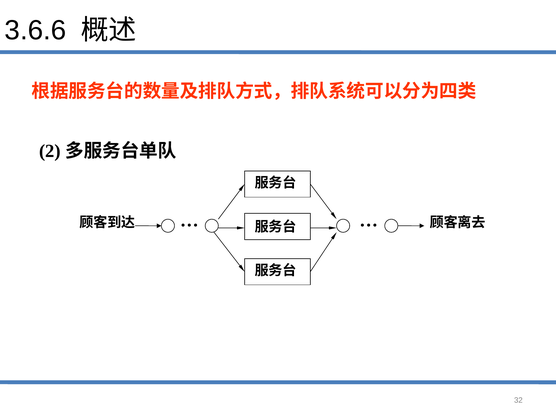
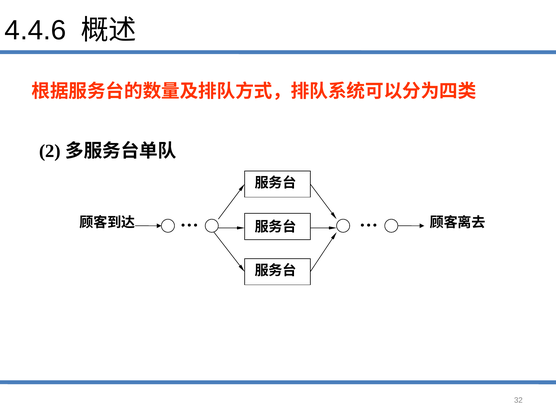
3.6.6: 3.6.6 -> 4.4.6
